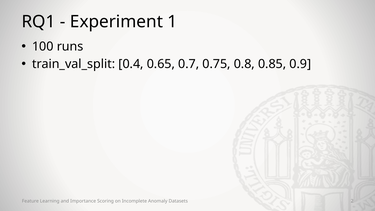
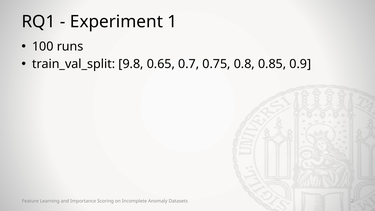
0.4: 0.4 -> 9.8
